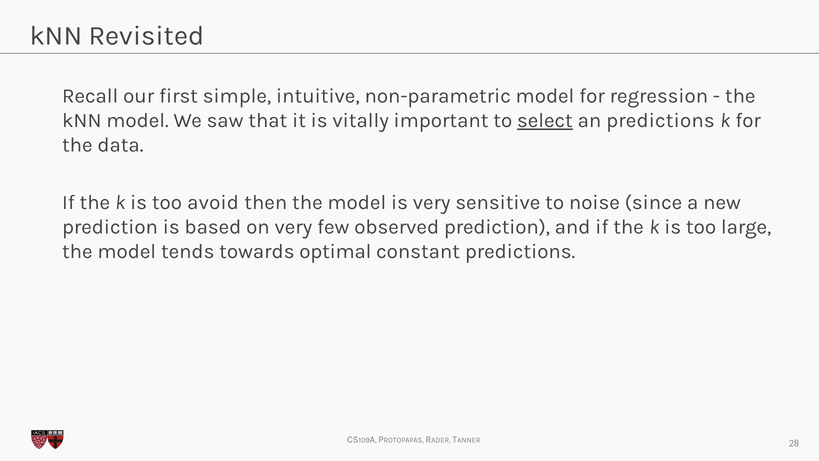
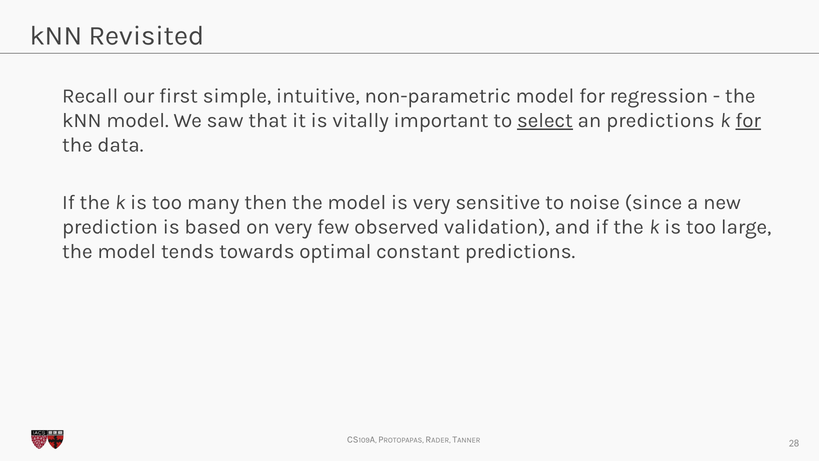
for at (748, 120) underline: none -> present
avoid: avoid -> many
observed prediction: prediction -> validation
